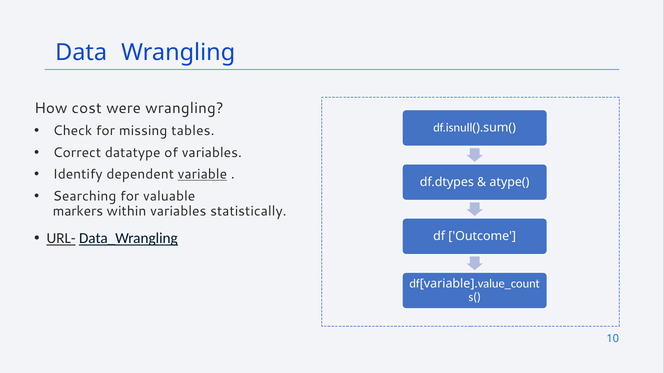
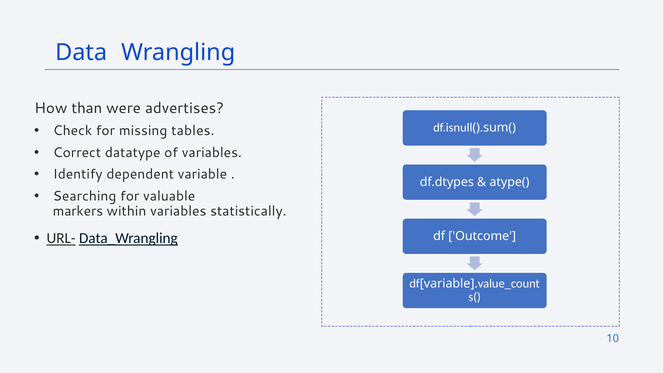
cost: cost -> than
were wrangling: wrangling -> advertises
variable at (202, 175) underline: present -> none
